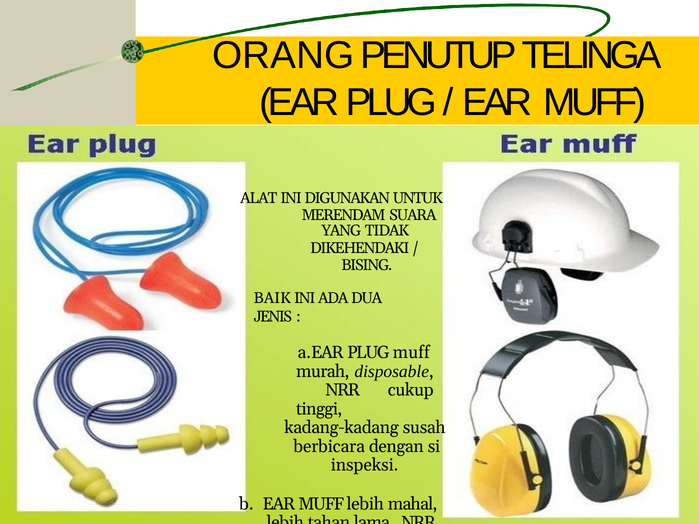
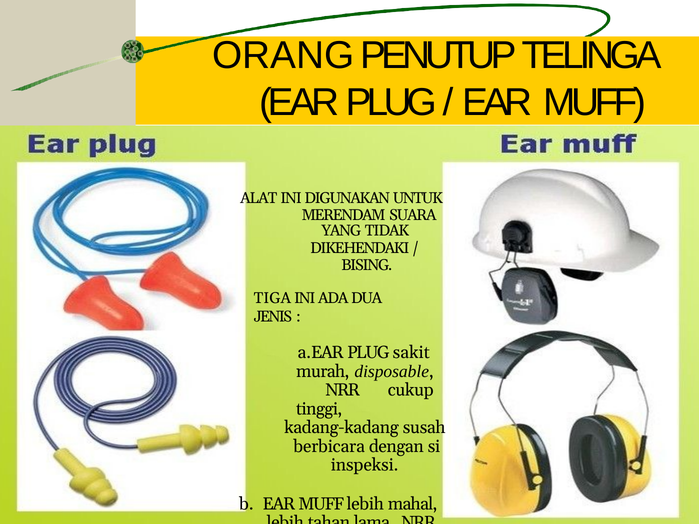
BAIK: BAIK -> TIGA
PLUG muff: muff -> sakit
